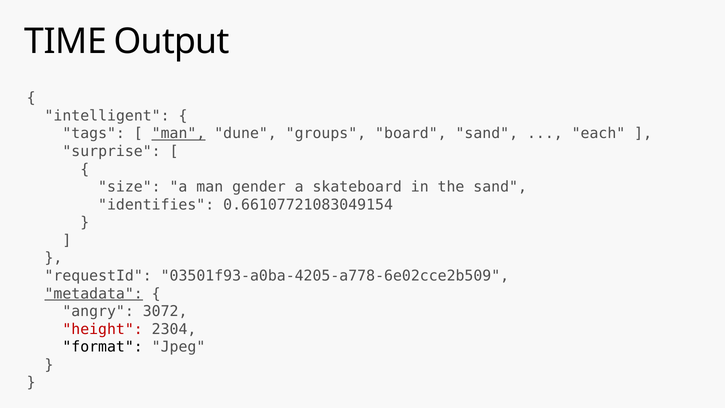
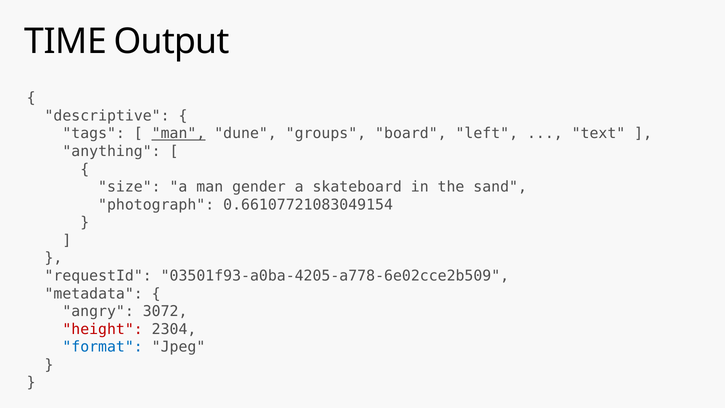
intelligent: intelligent -> descriptive
board sand: sand -> left
each: each -> text
surprise: surprise -> anything
identifies: identifies -> photograph
metadata underline: present -> none
format colour: black -> blue
